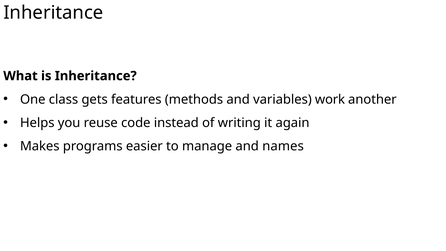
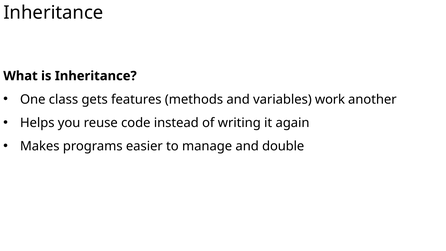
names: names -> double
